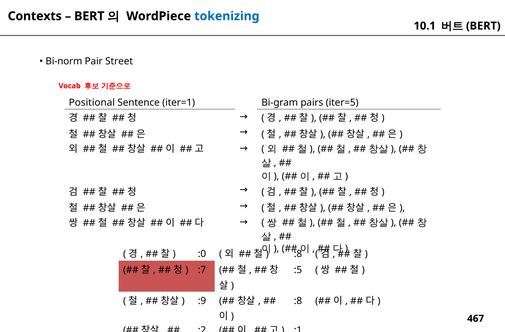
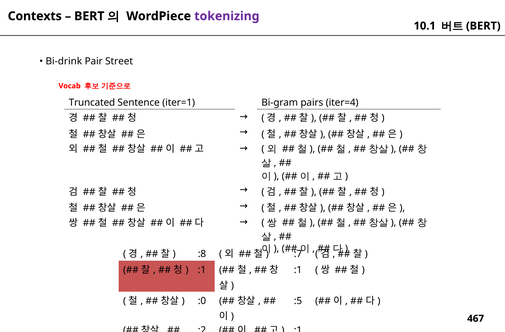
tokenizing colour: blue -> purple
Bi-norm: Bi-norm -> Bi-drink
Positional: Positional -> Truncated
iter=5: iter=5 -> iter=4
:0: :0 -> :8
:8 at (298, 254): :8 -> :7
:7 at (202, 270): :7 -> :1
:5 at (298, 270): :5 -> :1
:9: :9 -> :0
:8 at (298, 301): :8 -> :5
